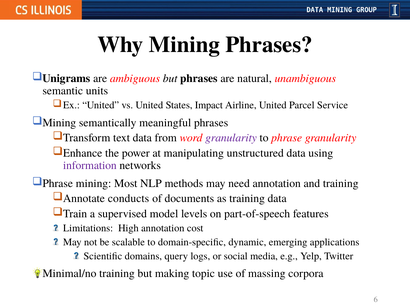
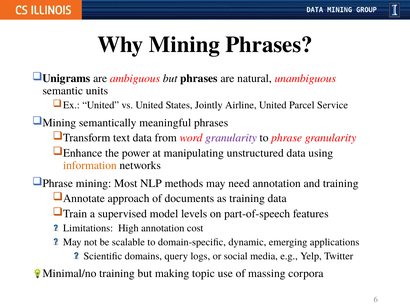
Impact: Impact -> Jointly
information colour: purple -> orange
conducts: conducts -> approach
